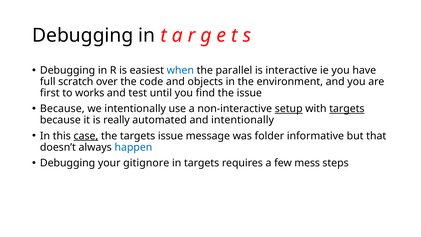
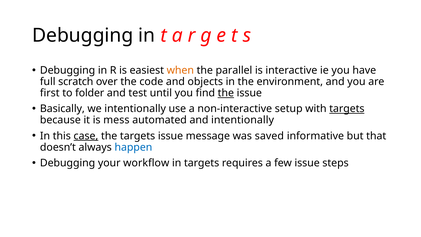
when colour: blue -> orange
works: works -> folder
the at (226, 93) underline: none -> present
Because at (62, 109): Because -> Basically
setup underline: present -> none
really: really -> mess
folder: folder -> saved
gitignore: gitignore -> workflow
few mess: mess -> issue
